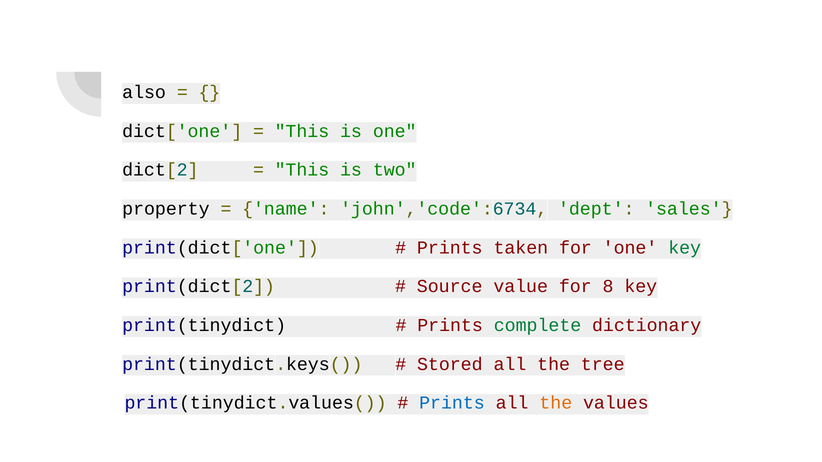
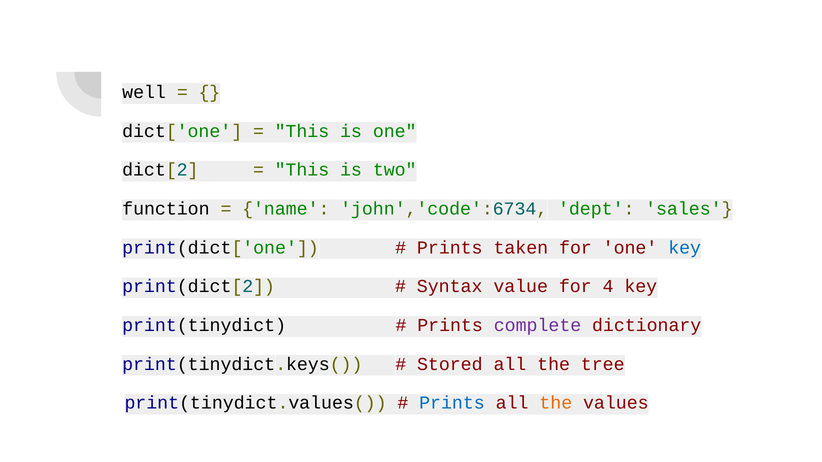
also: also -> well
property: property -> function
key at (685, 248) colour: green -> blue
Source: Source -> Syntax
8: 8 -> 4
complete colour: green -> purple
